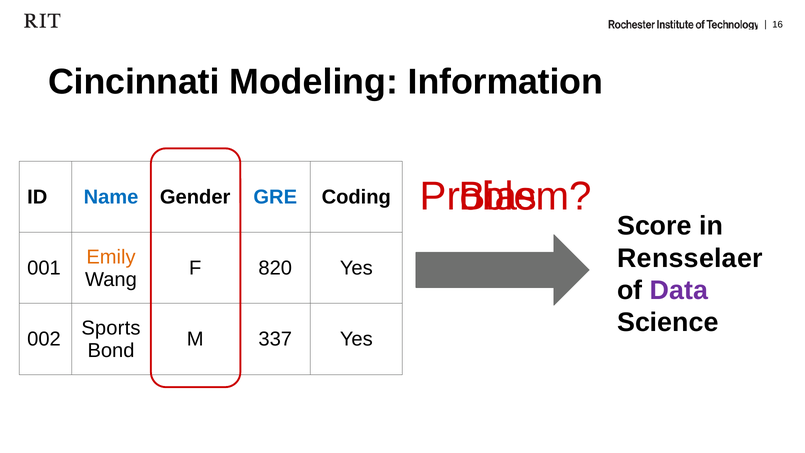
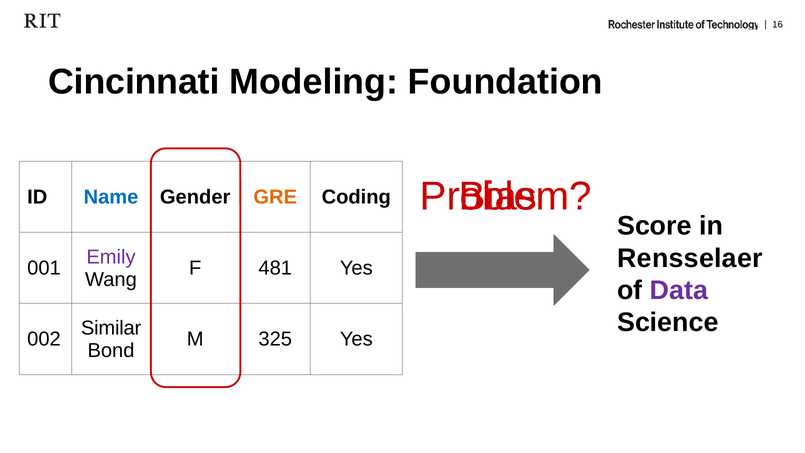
Information: Information -> Foundation
GRE colour: blue -> orange
Emily colour: orange -> purple
820: 820 -> 481
Sports: Sports -> Similar
337: 337 -> 325
